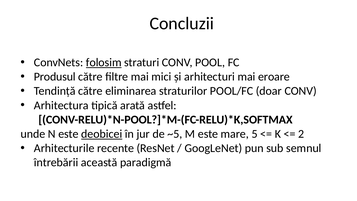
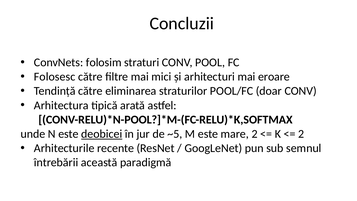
folosim underline: present -> none
Produsul: Produsul -> Folosesc
mare 5: 5 -> 2
